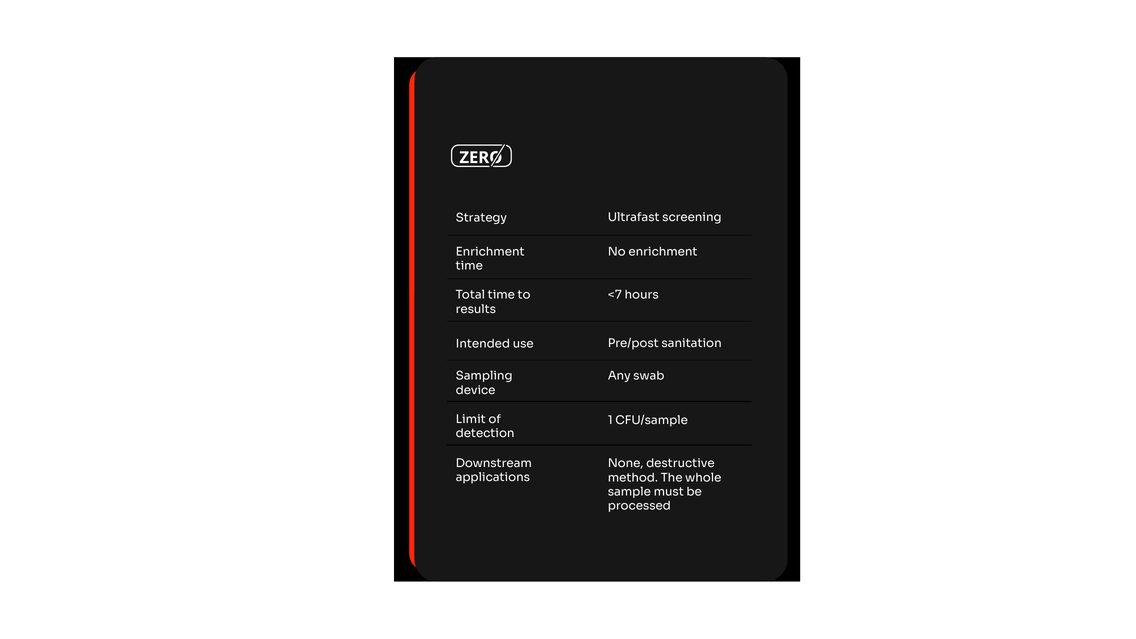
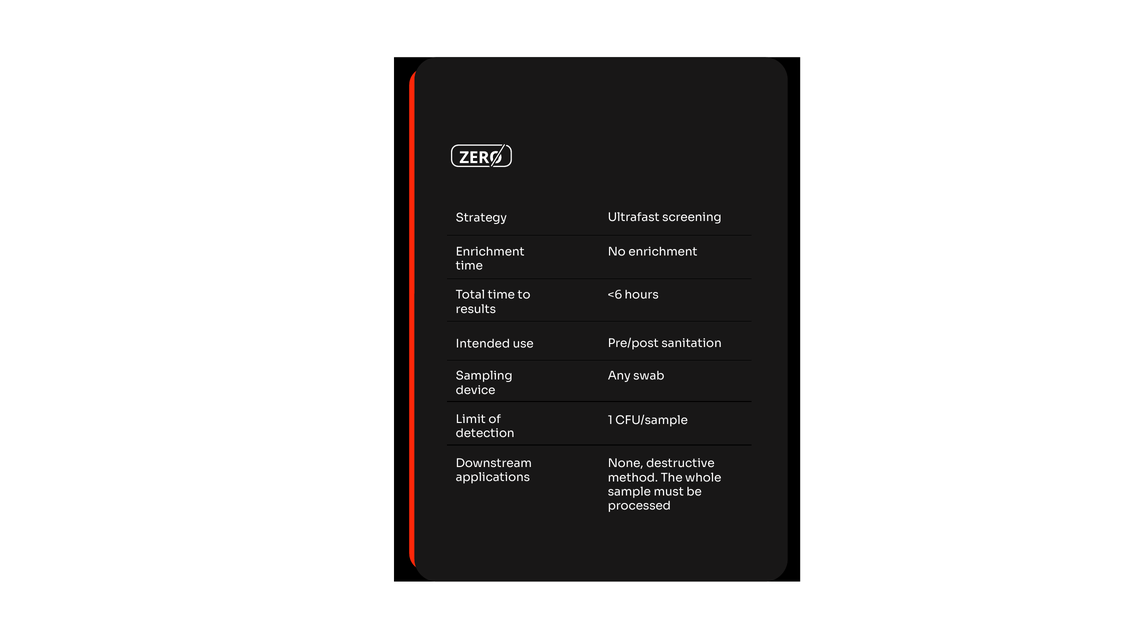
<7: <7 -> <6
